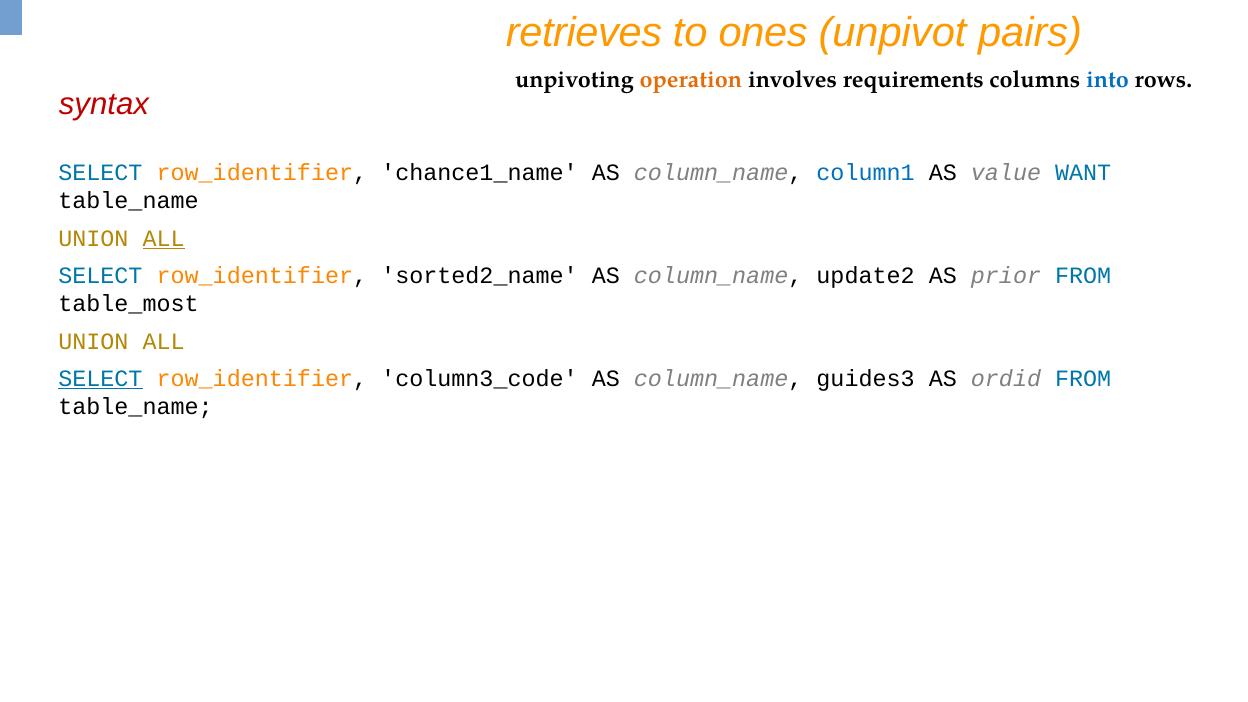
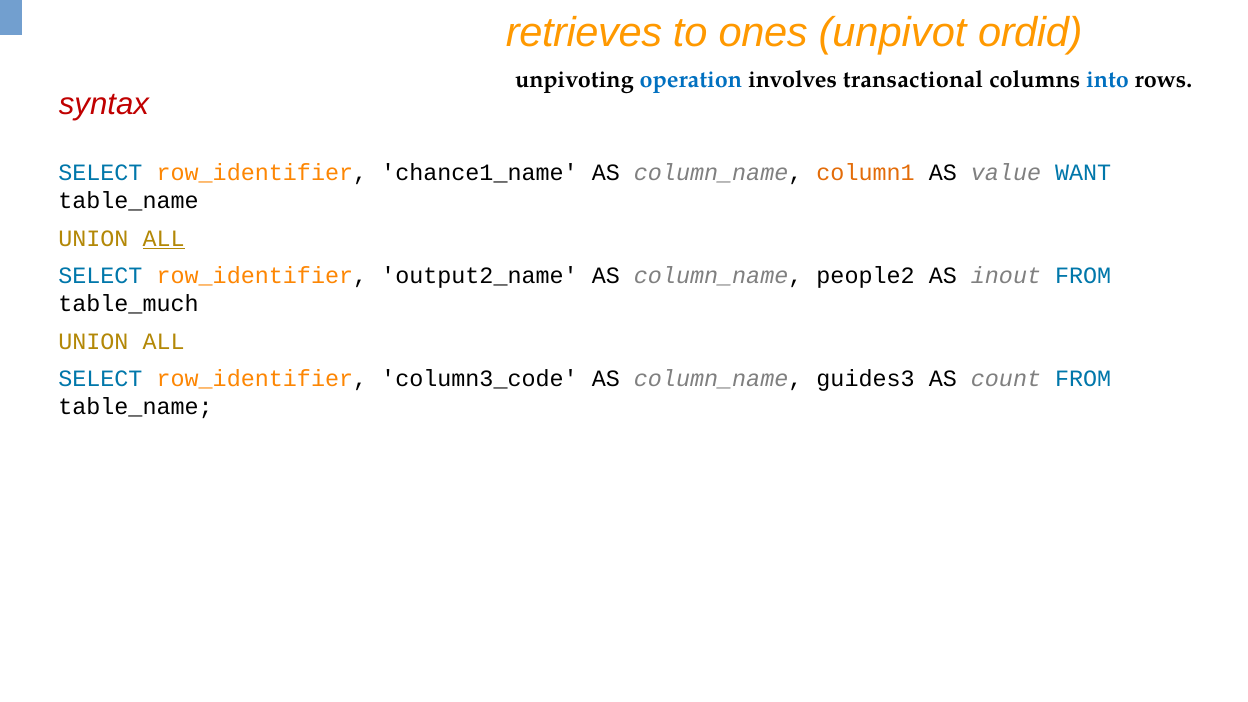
pairs: pairs -> ordid
operation colour: orange -> blue
requirements: requirements -> transactional
column1 colour: blue -> orange
sorted2_name: sorted2_name -> output2_name
update2: update2 -> people2
prior: prior -> inout
table_most: table_most -> table_much
SELECT at (100, 379) underline: present -> none
ordid: ordid -> count
